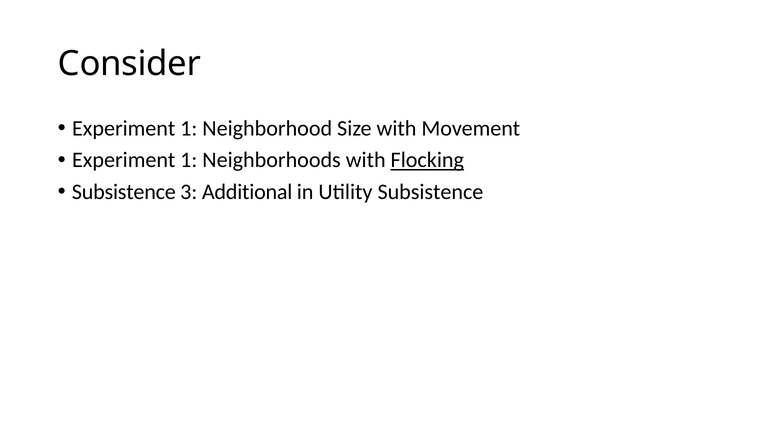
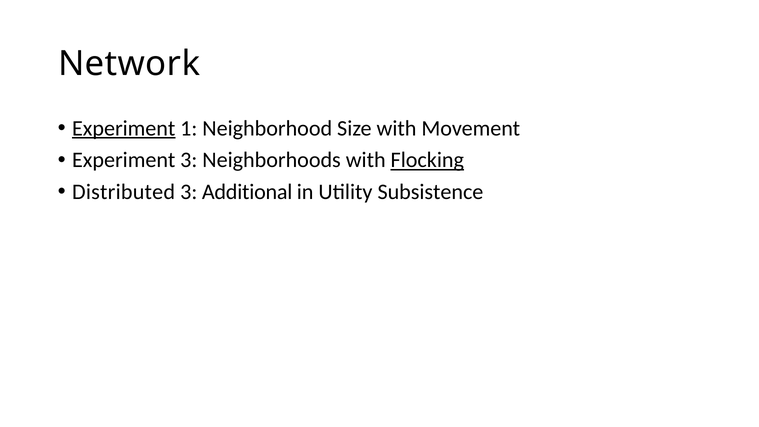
Consider: Consider -> Network
Experiment at (124, 128) underline: none -> present
1 at (189, 160): 1 -> 3
Subsistence at (124, 192): Subsistence -> Distributed
